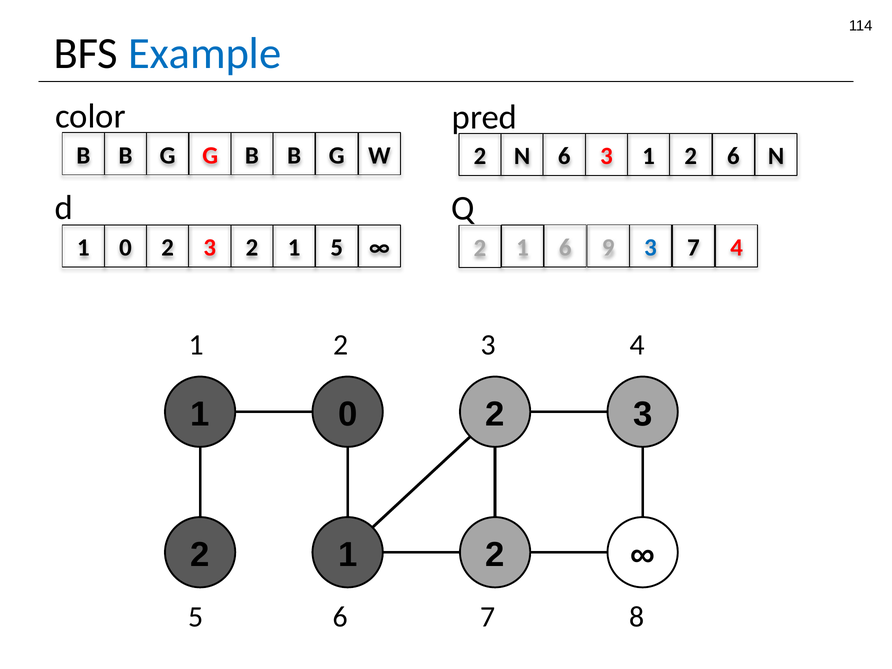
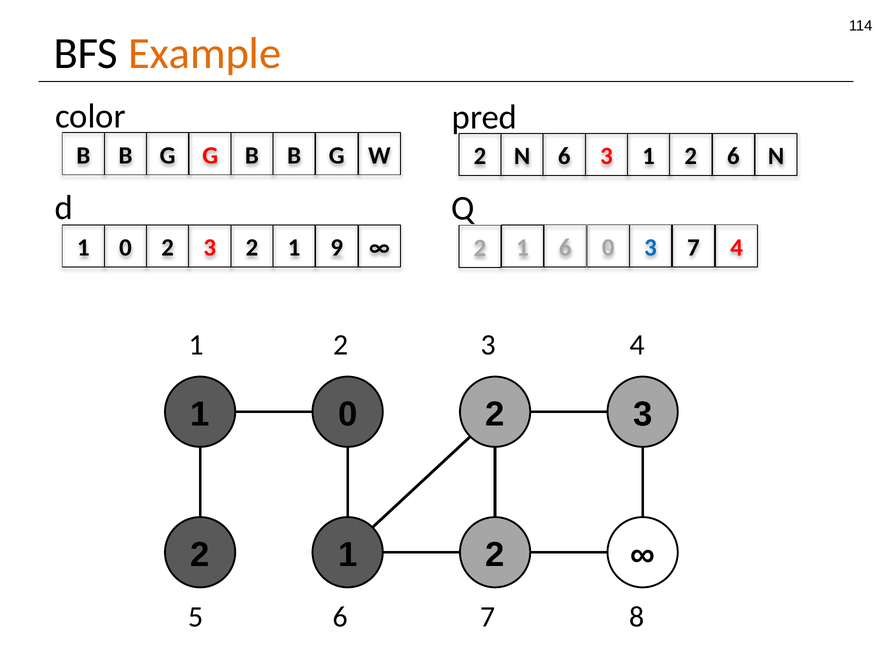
Example colour: blue -> orange
1 5: 5 -> 9
6 9: 9 -> 0
